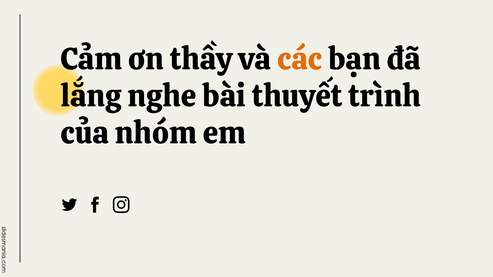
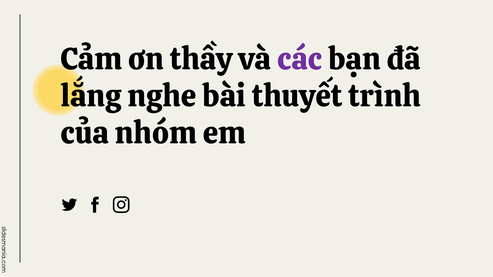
các colour: orange -> purple
